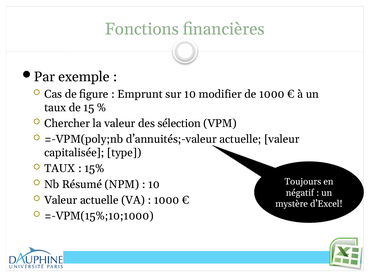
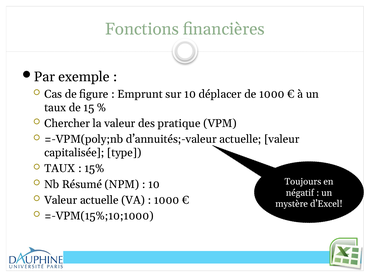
modifier: modifier -> déplacer
sélection: sélection -> pratique
